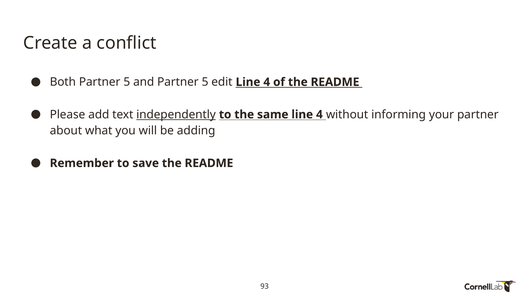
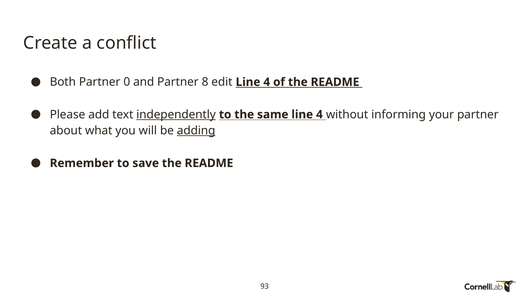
Both Partner 5: 5 -> 0
and Partner 5: 5 -> 8
adding underline: none -> present
